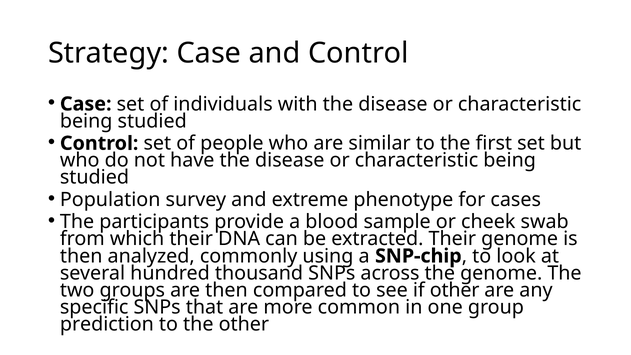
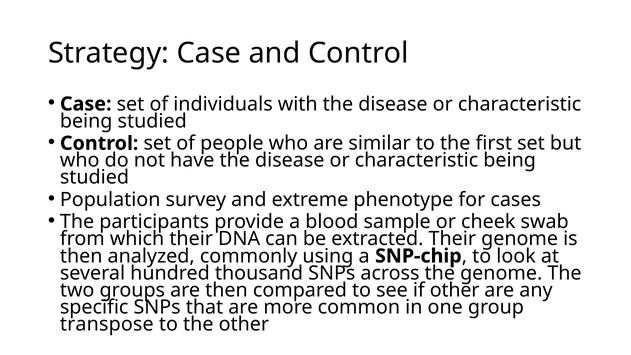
prediction: prediction -> transpose
